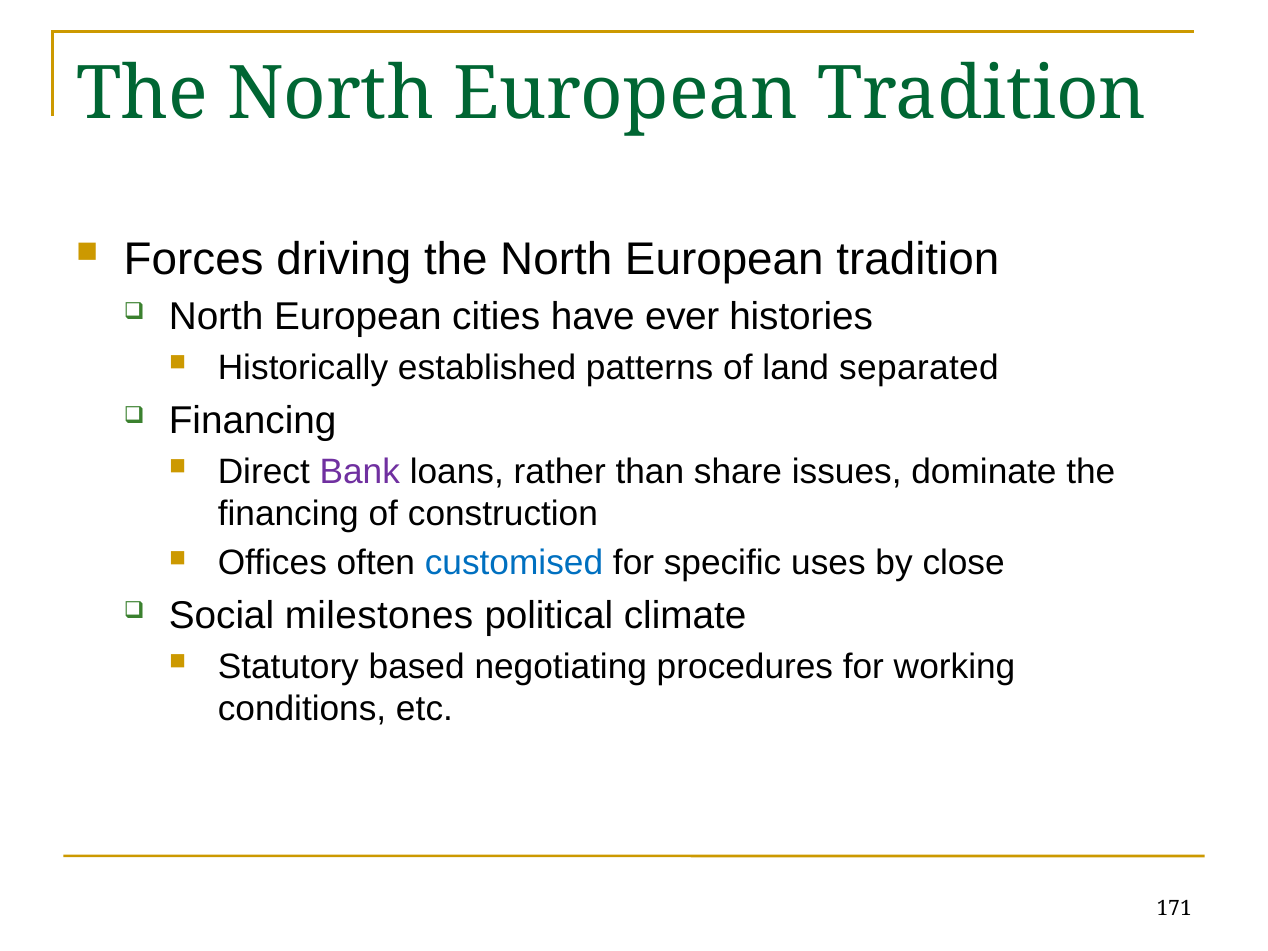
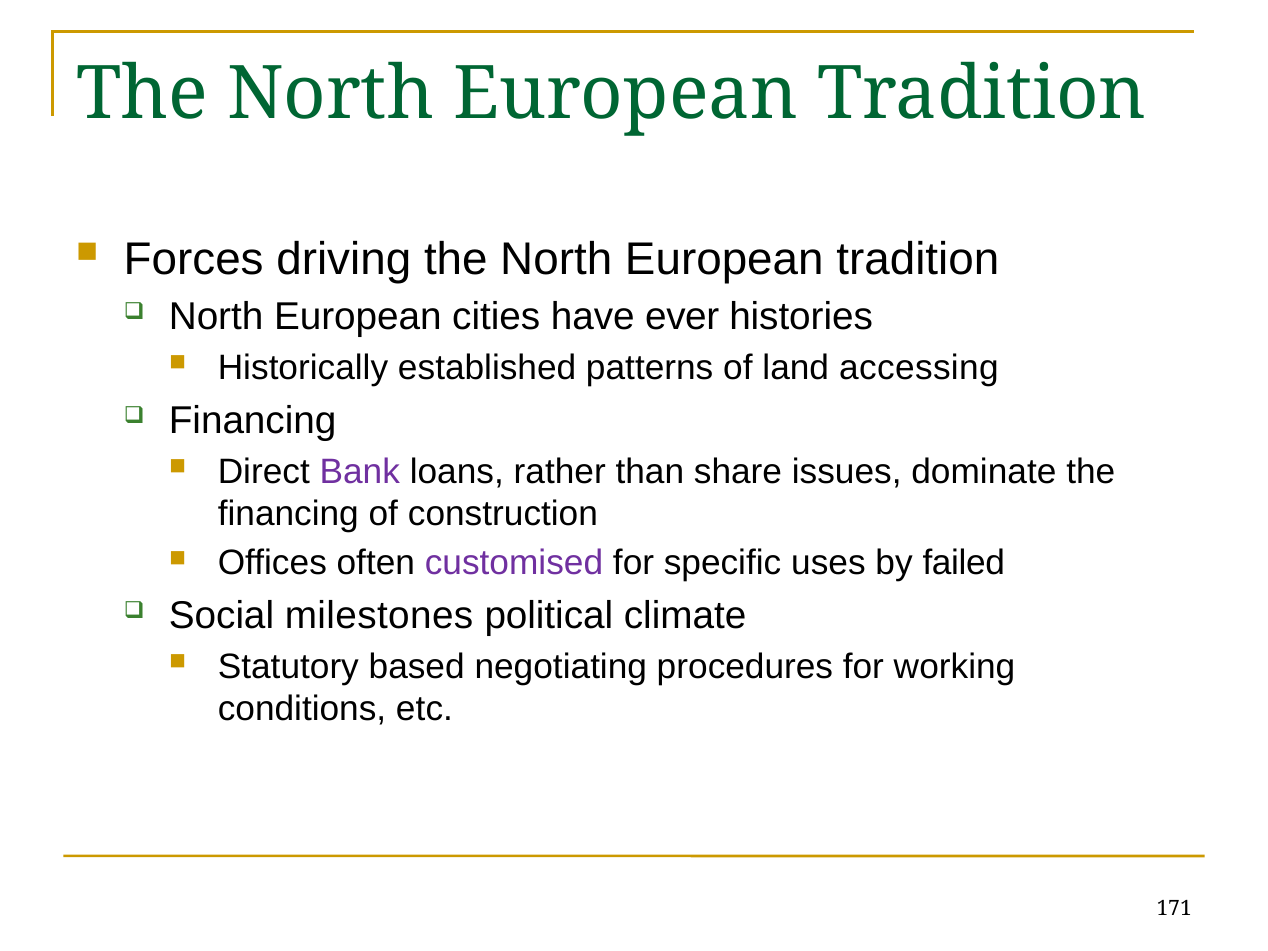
separated: separated -> accessing
customised colour: blue -> purple
close: close -> failed
